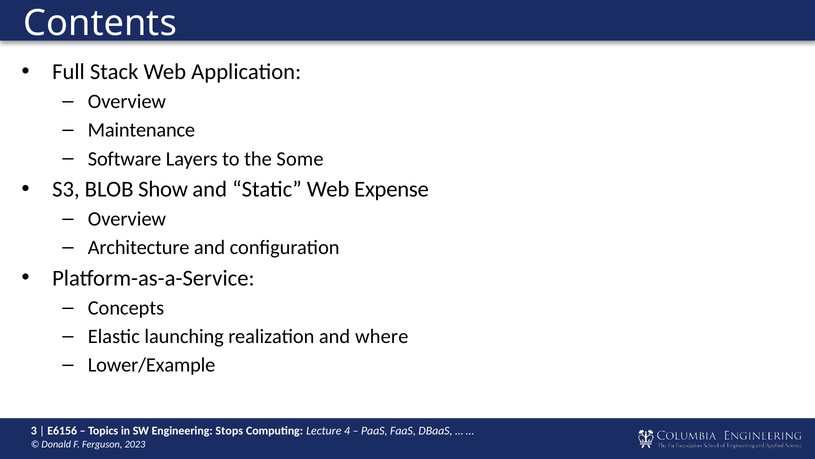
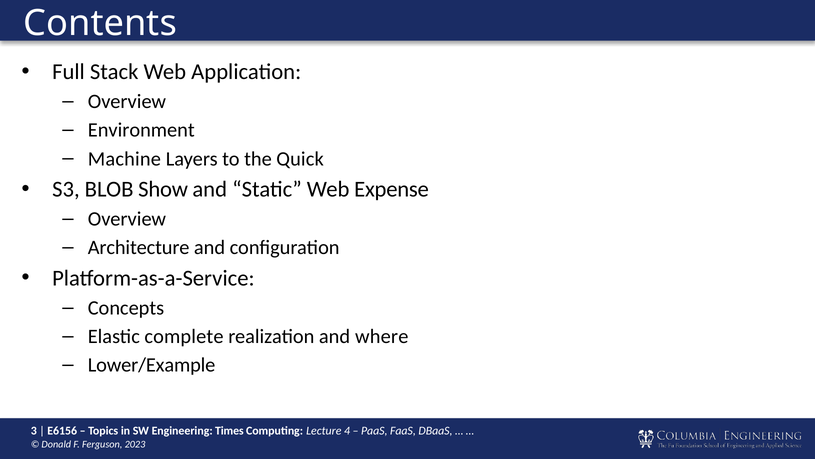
Maintenance: Maintenance -> Environment
Software: Software -> Machine
Some: Some -> Quick
launching: launching -> complete
Stops: Stops -> Times
